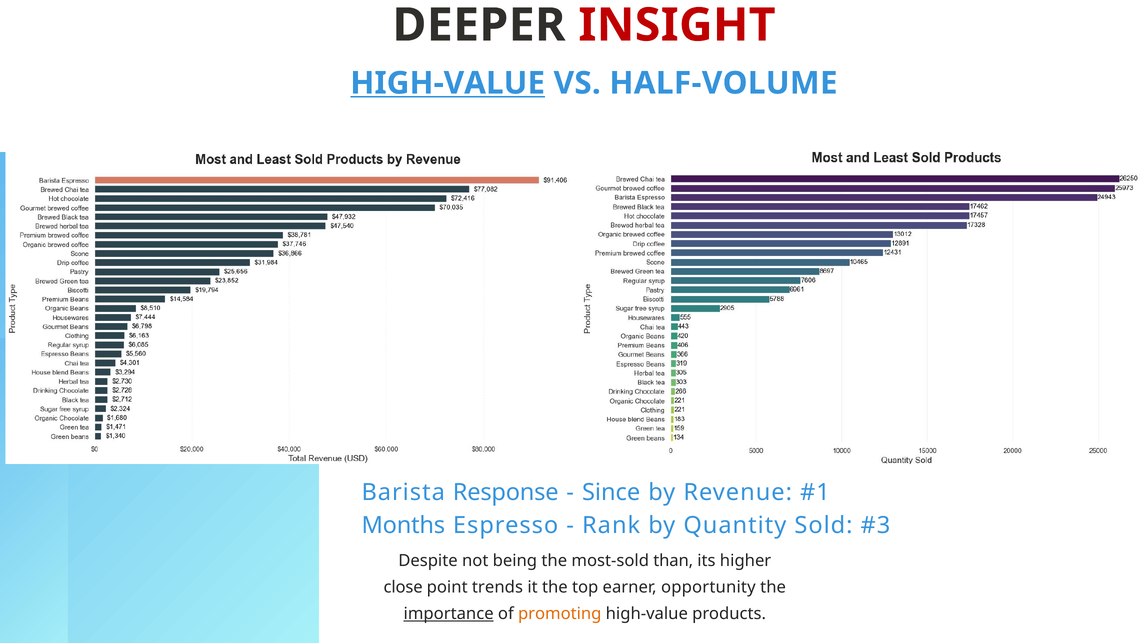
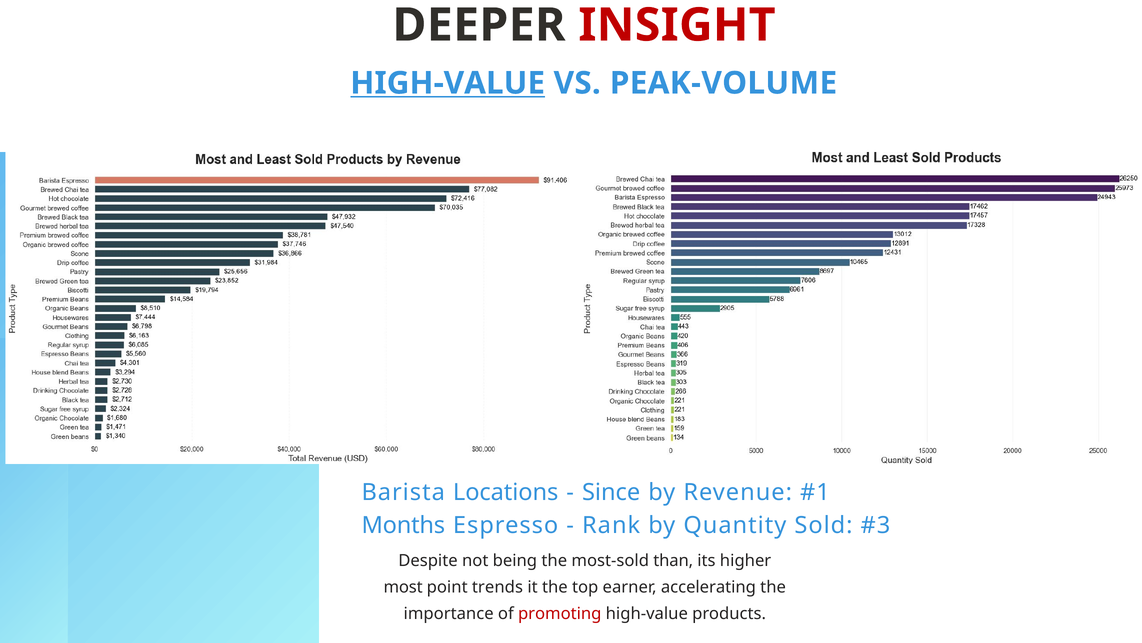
HALF-VOLUME: HALF-VOLUME -> PEAK-VOLUME
Response: Response -> Locations
close: close -> most
opportunity: opportunity -> accelerating
importance underline: present -> none
promoting colour: orange -> red
